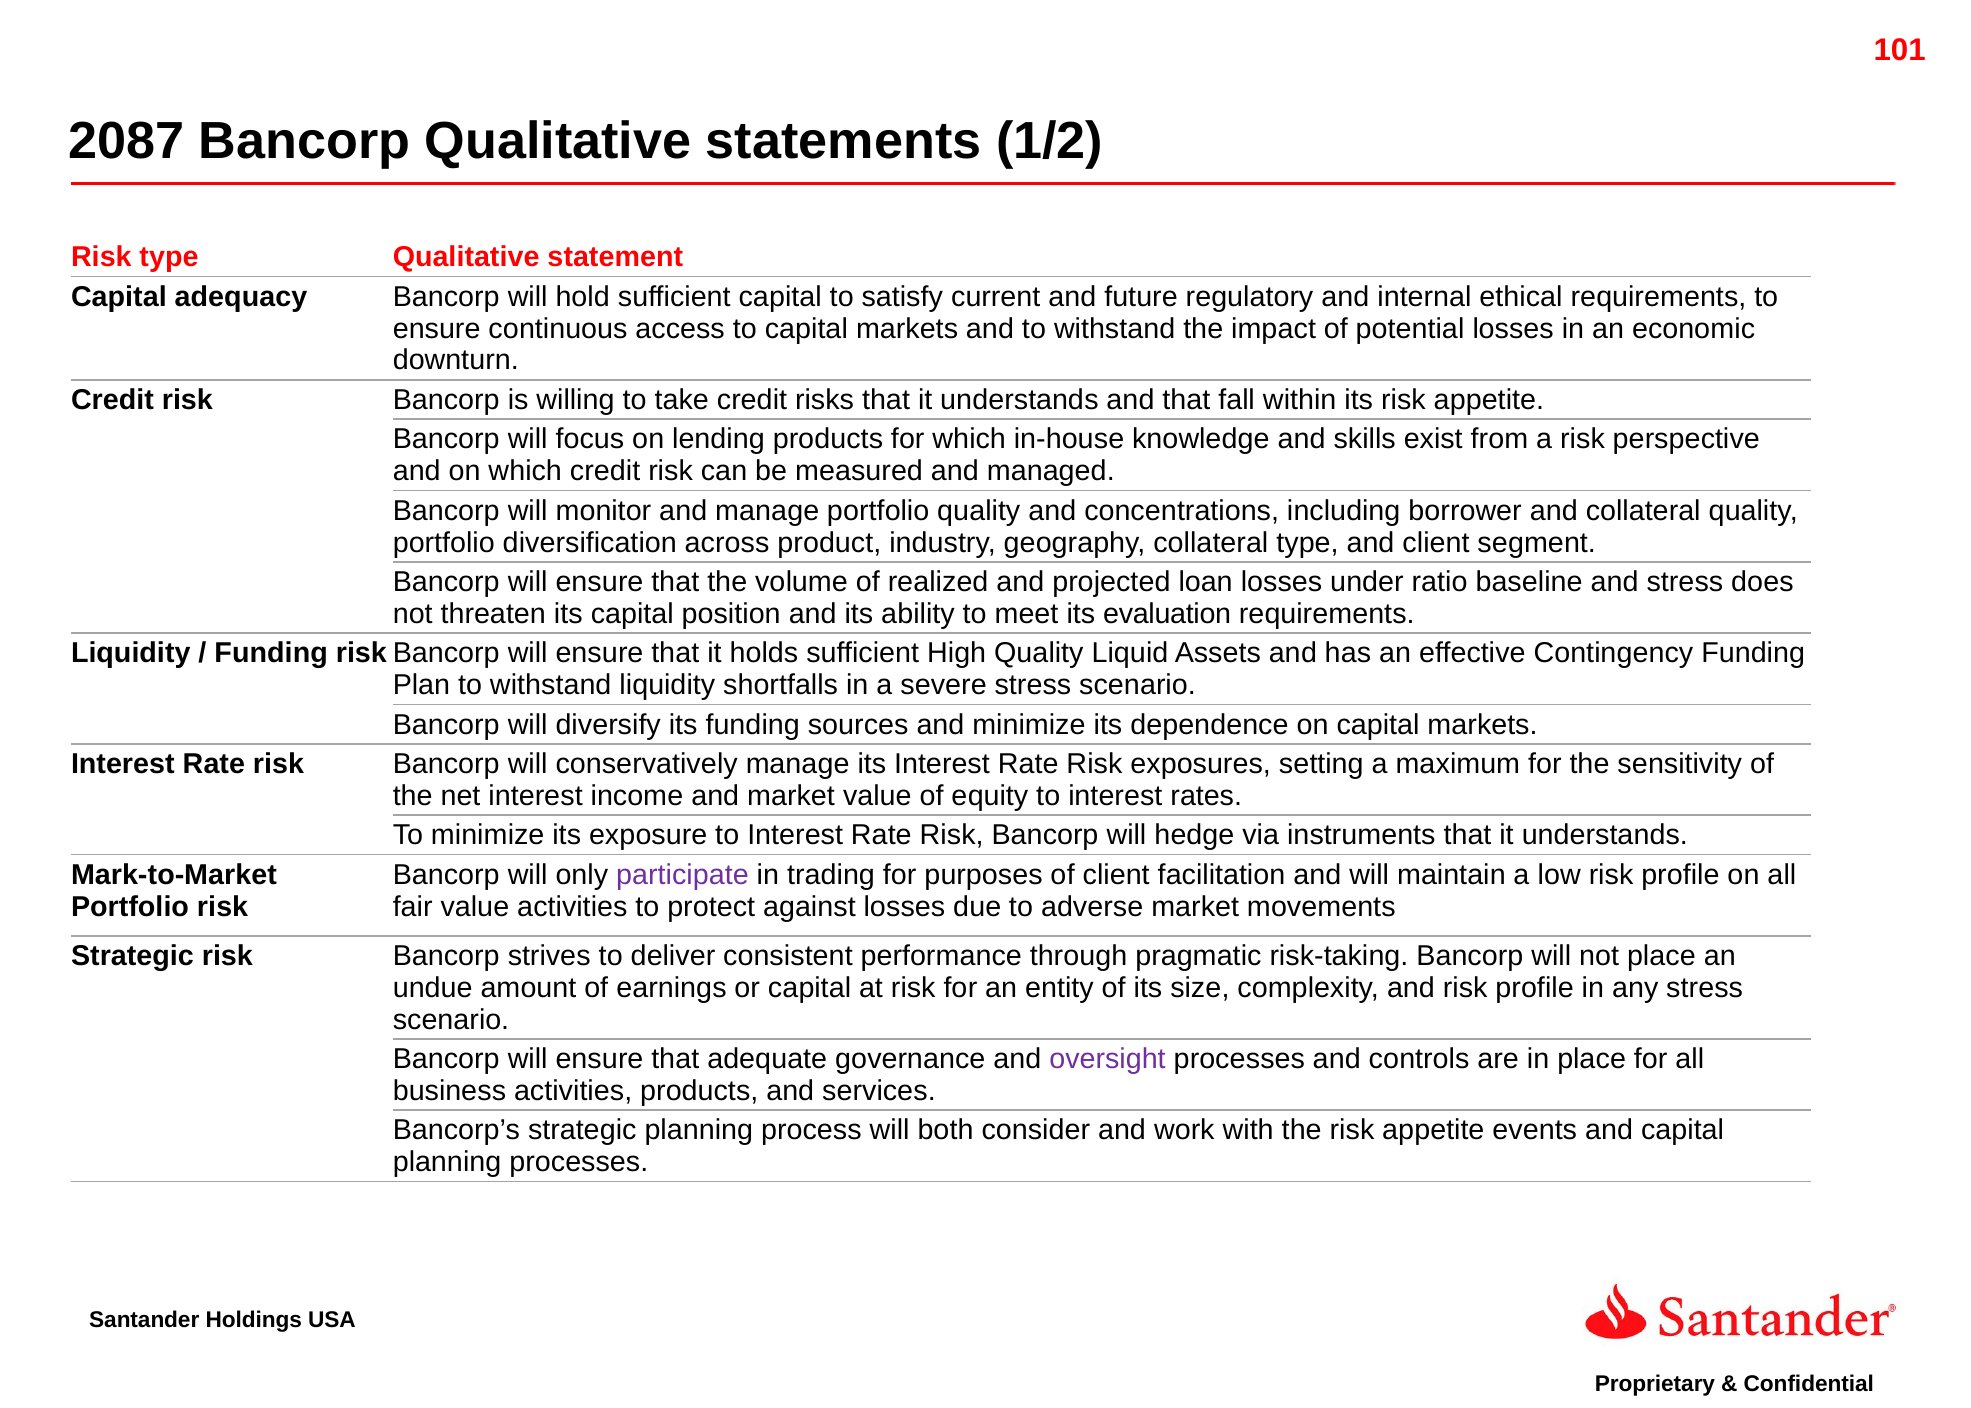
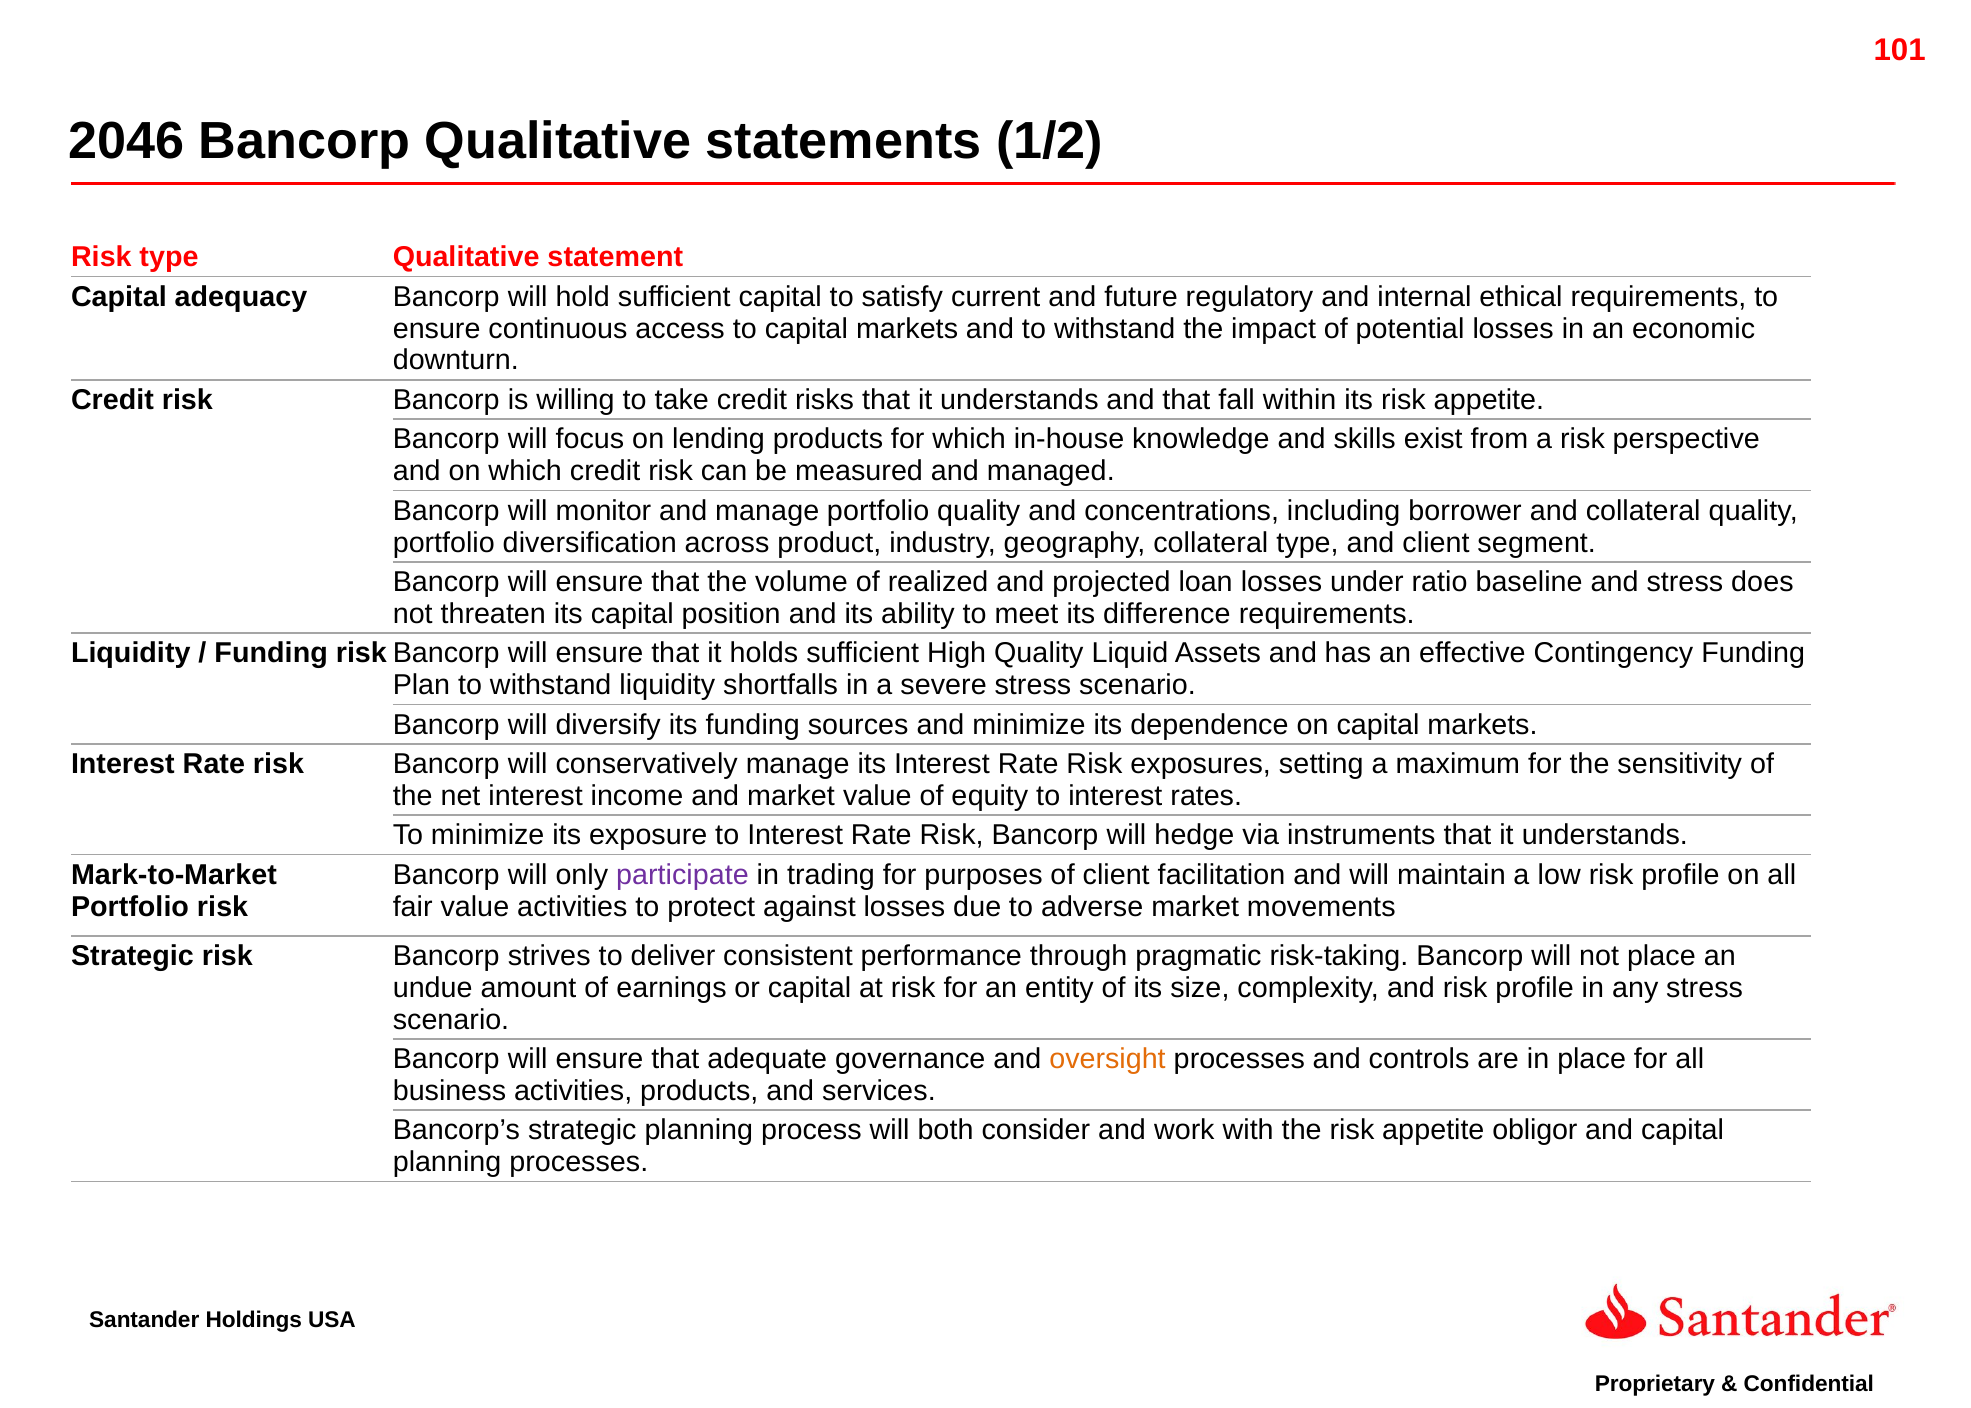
2087: 2087 -> 2046
evaluation: evaluation -> difference
oversight colour: purple -> orange
events: events -> obligor
